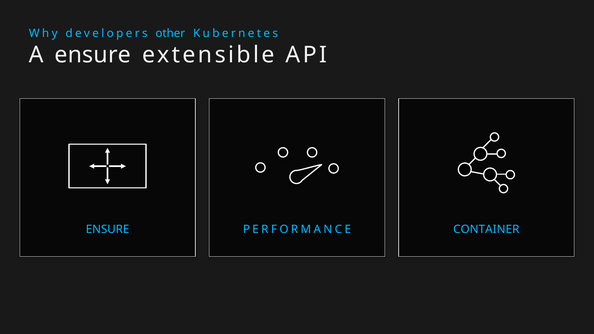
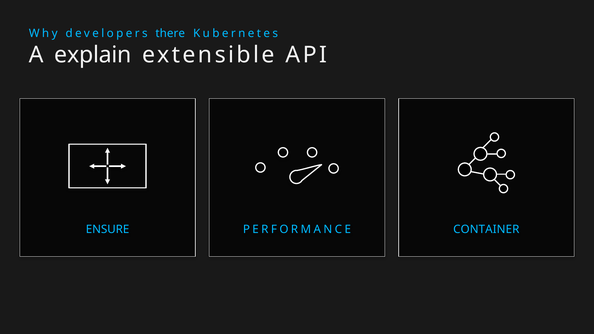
other: other -> there
A ensure: ensure -> explain
